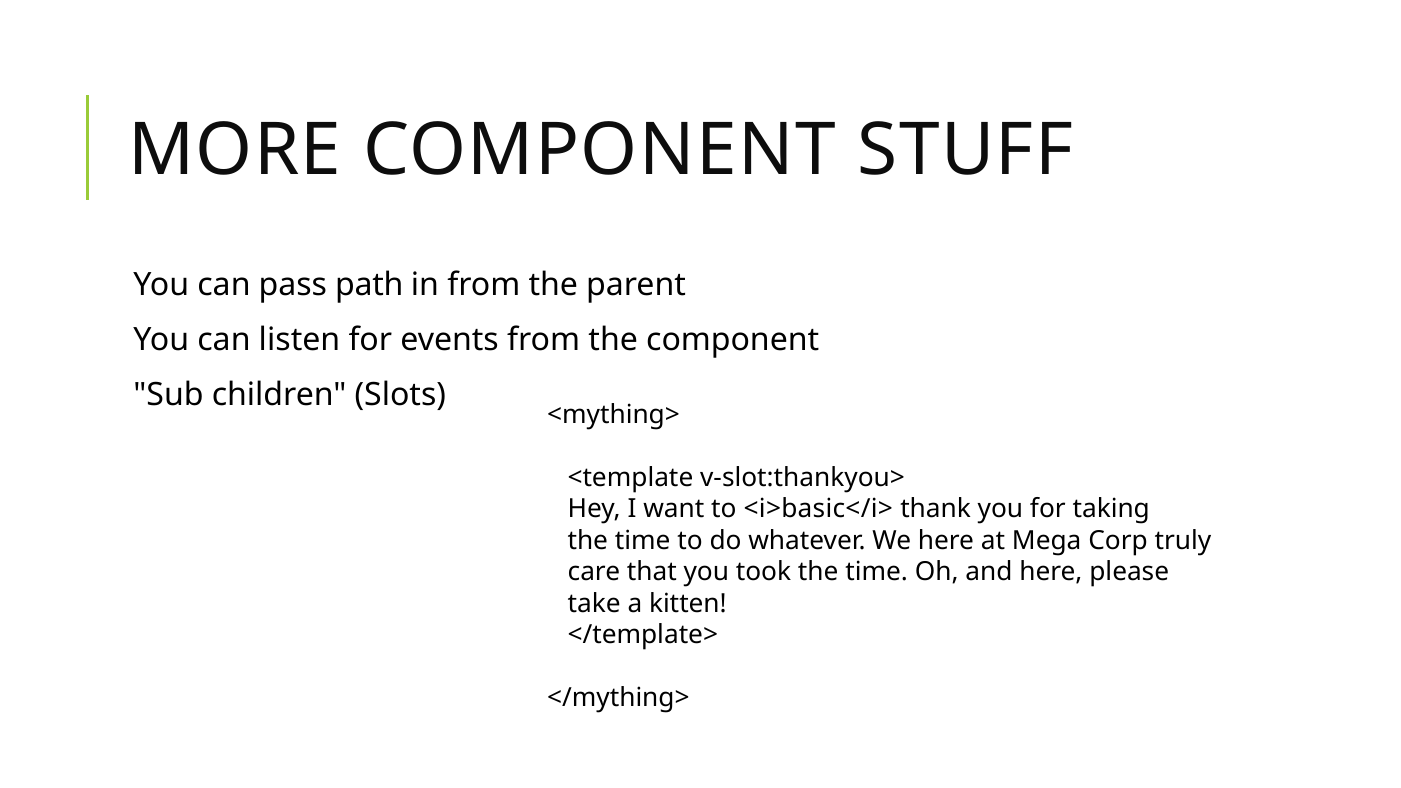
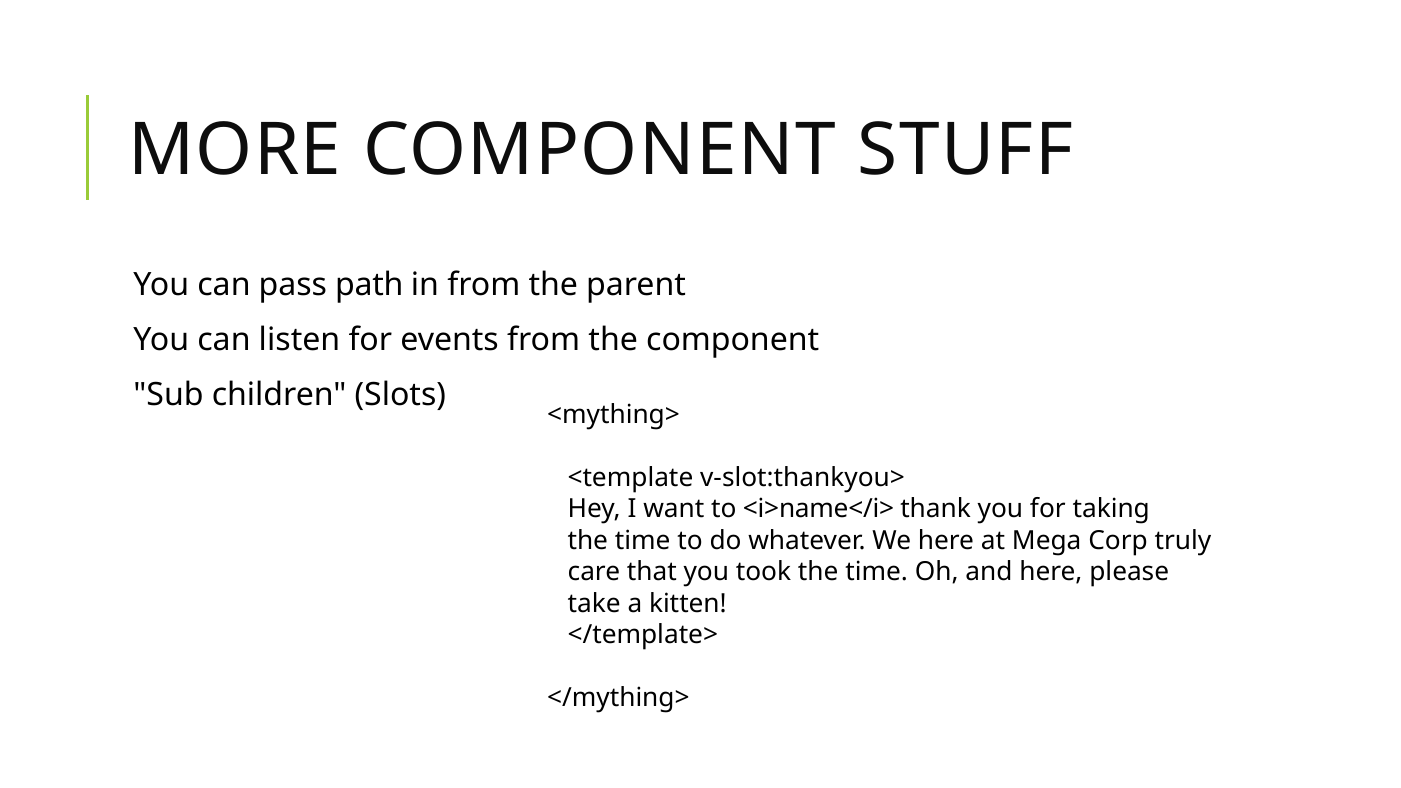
<i>basic</i>: <i>basic</i> -> <i>name</i>
